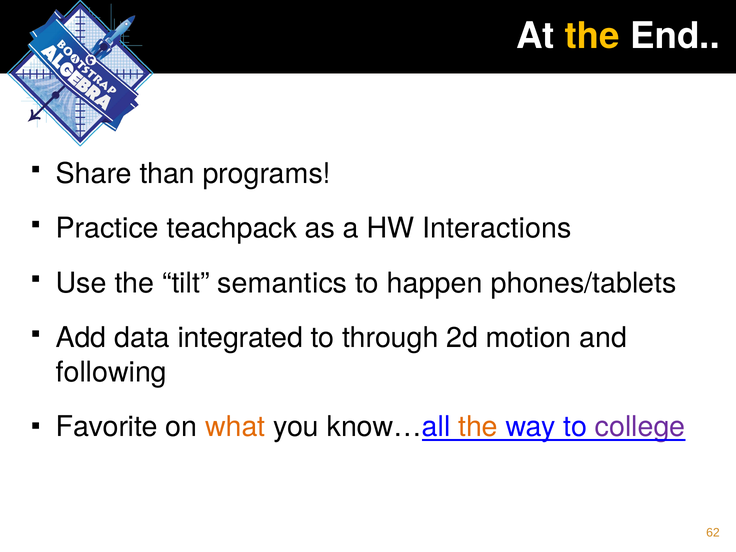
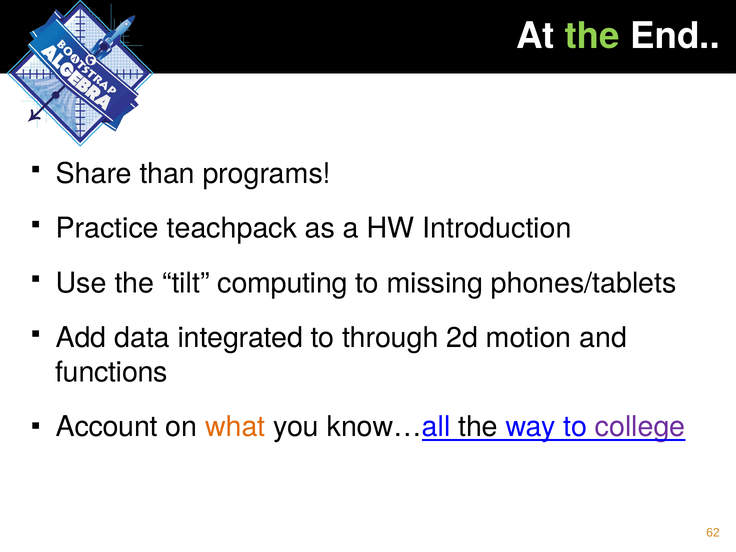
the at (592, 36) colour: yellow -> light green
Interactions: Interactions -> Introduction
semantics: semantics -> computing
happen: happen -> missing
following: following -> functions
Favorite: Favorite -> Account
the at (478, 427) colour: orange -> black
